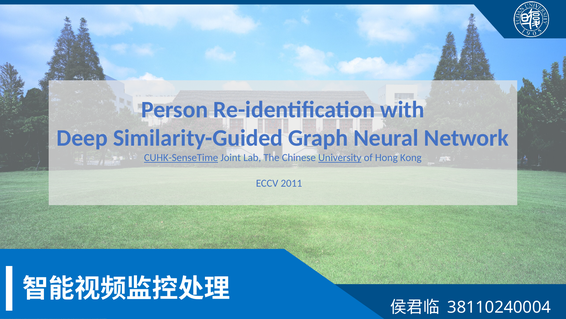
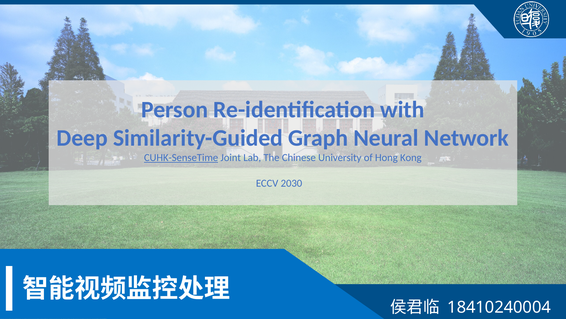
University underline: present -> none
2011: 2011 -> 2030
38110240004: 38110240004 -> 18410240004
